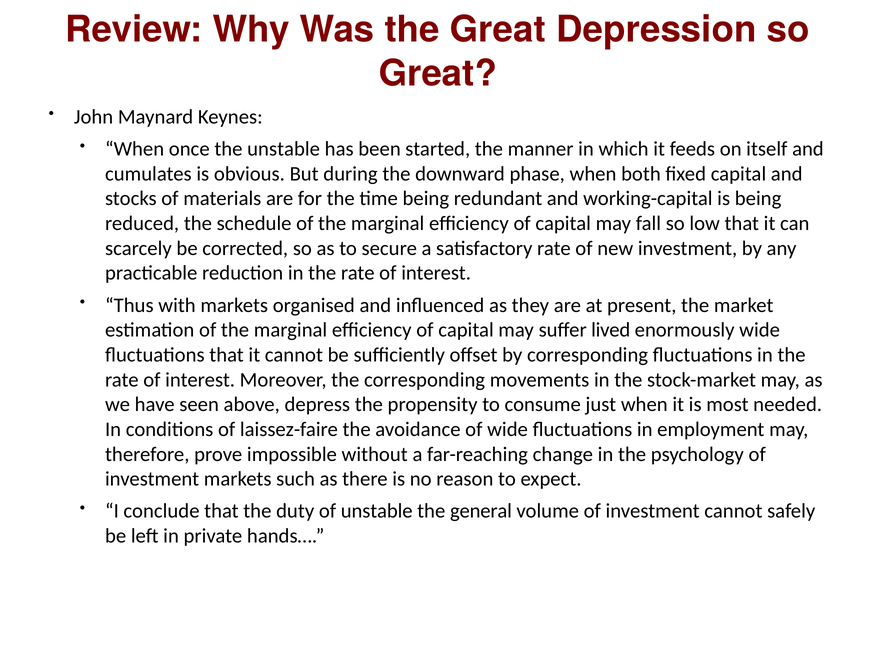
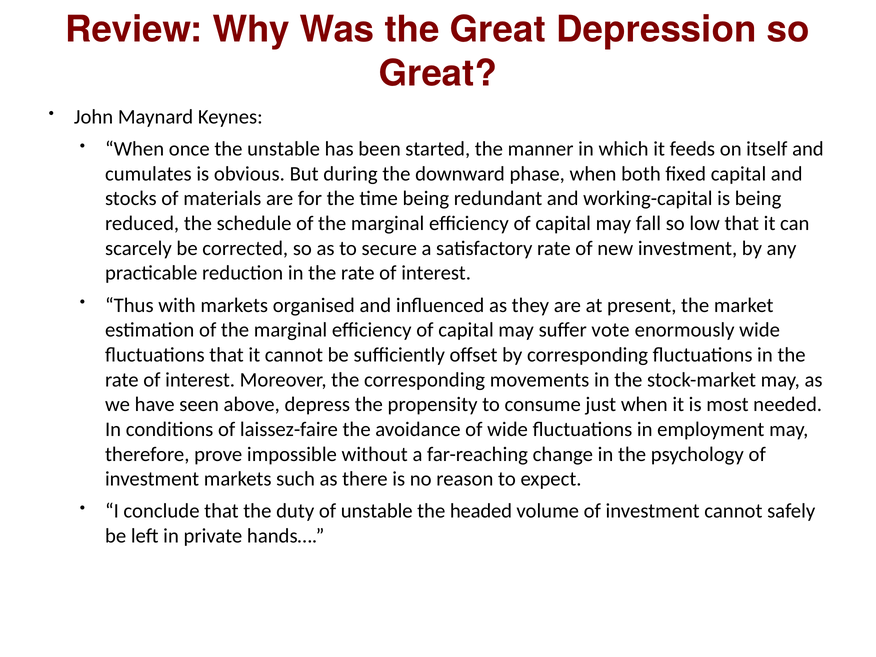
lived: lived -> vote
general: general -> headed
